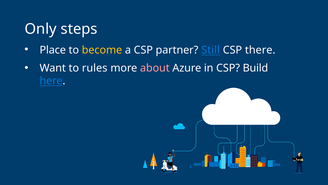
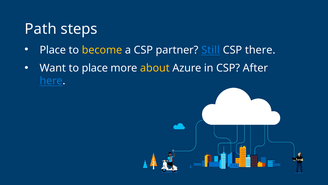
Only: Only -> Path
to rules: rules -> place
about colour: pink -> yellow
Build: Build -> After
